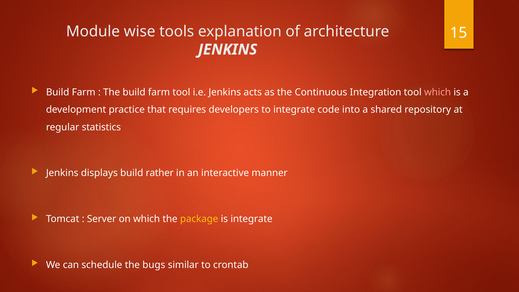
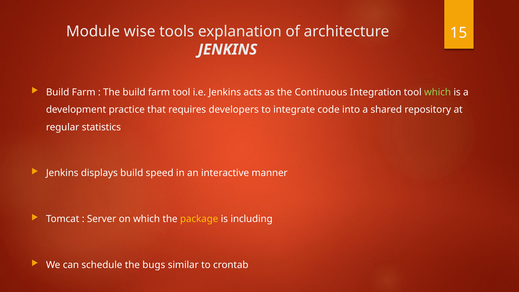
which at (438, 92) colour: pink -> light green
rather: rather -> speed
is integrate: integrate -> including
